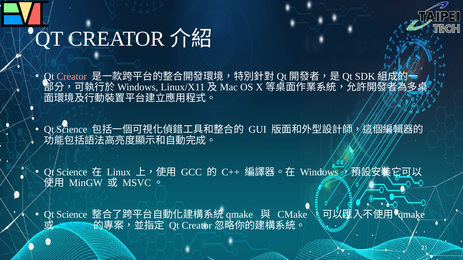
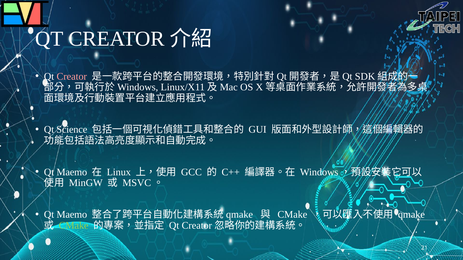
Science at (72, 172): Science -> Maemo
Science at (72, 215): Science -> Maemo
CMake at (74, 226) colour: light blue -> light green
